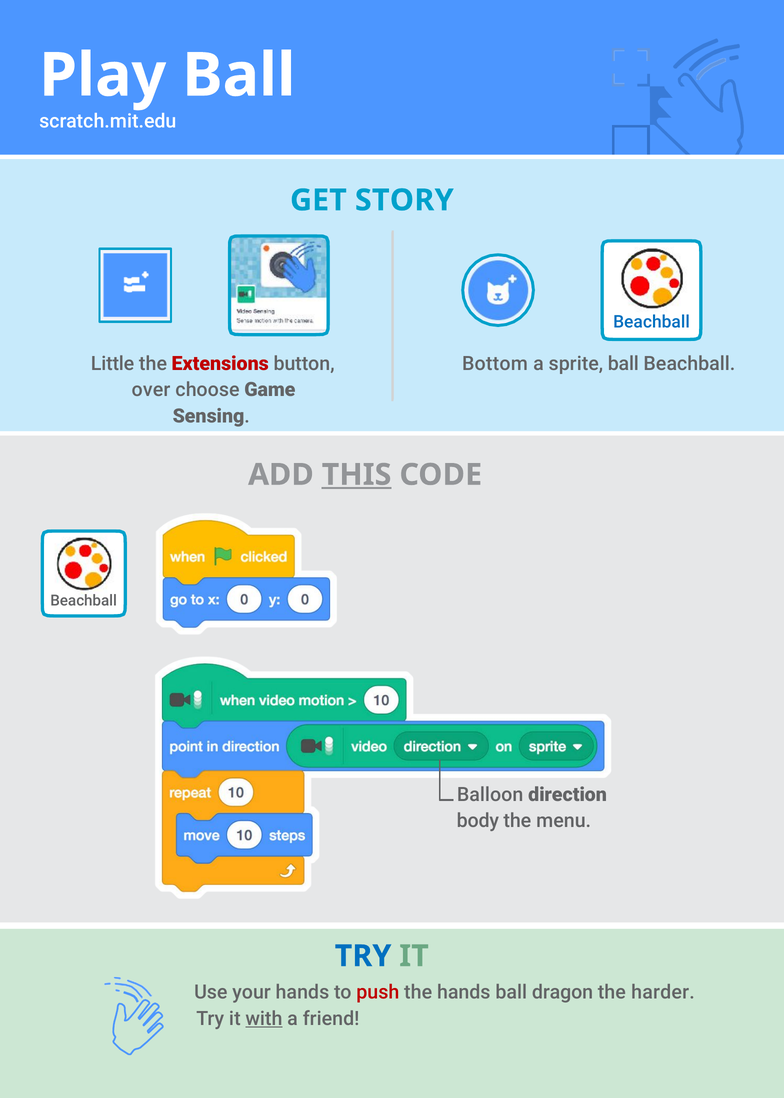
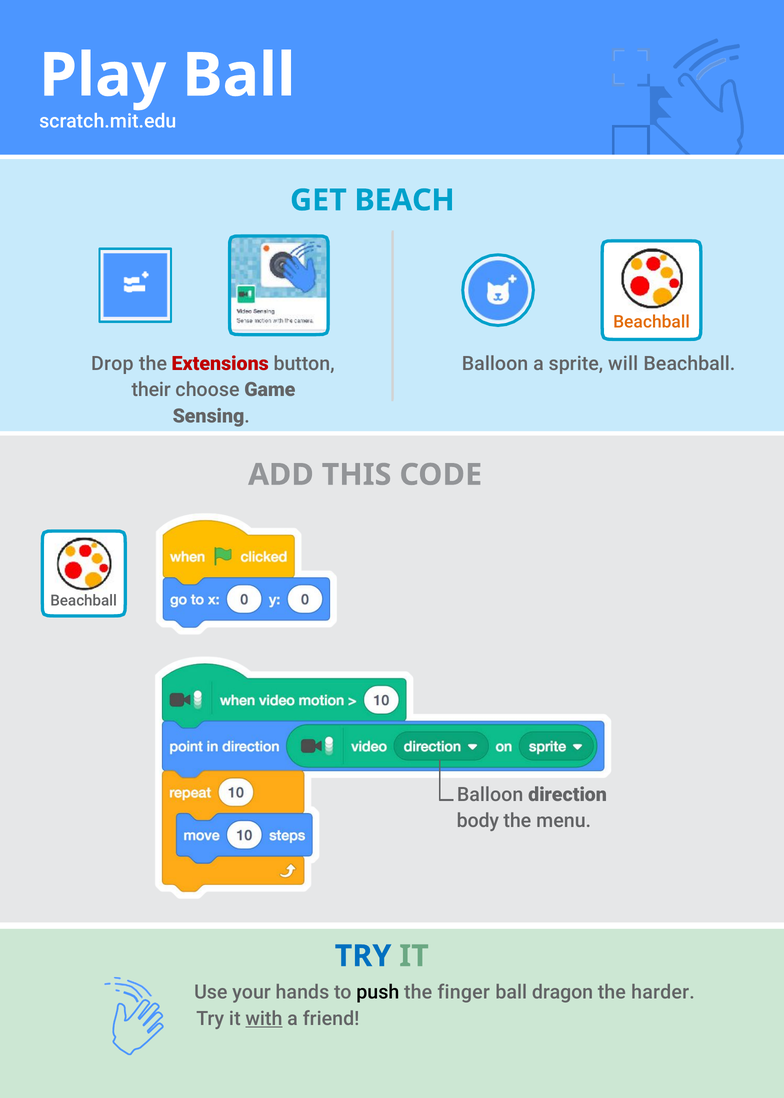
STORY: STORY -> BEACH
Beachball at (651, 322) colour: blue -> orange
Little: Little -> Drop
Bottom at (495, 364): Bottom -> Balloon
sprite ball: ball -> will
over: over -> their
THIS underline: present -> none
push colour: red -> black
the hands: hands -> finger
